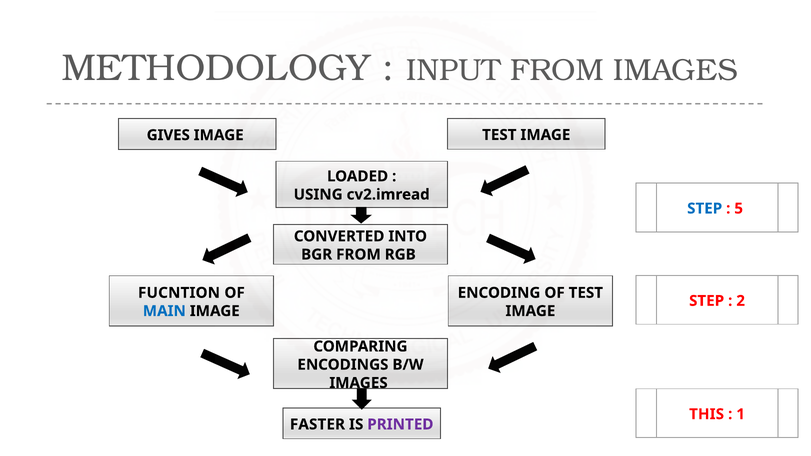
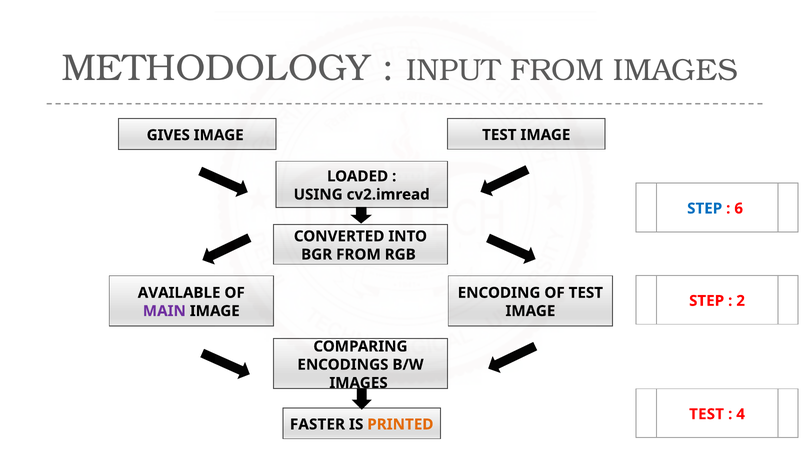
5: 5 -> 6
FUCNTION: FUCNTION -> AVAILABLE
MAIN colour: blue -> purple
THIS at (707, 414): THIS -> TEST
1: 1 -> 4
PRINTED colour: purple -> orange
